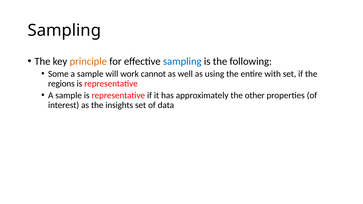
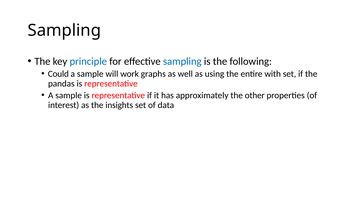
principle colour: orange -> blue
Some: Some -> Could
cannot: cannot -> graphs
regions: regions -> pandas
